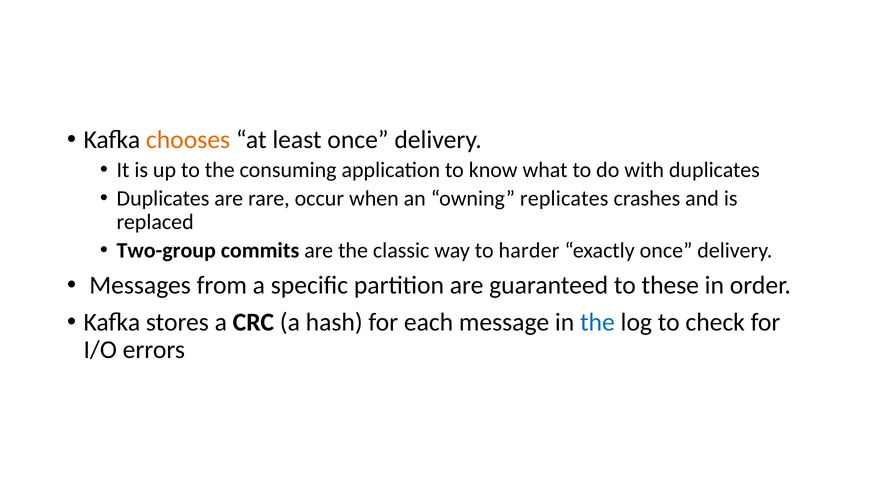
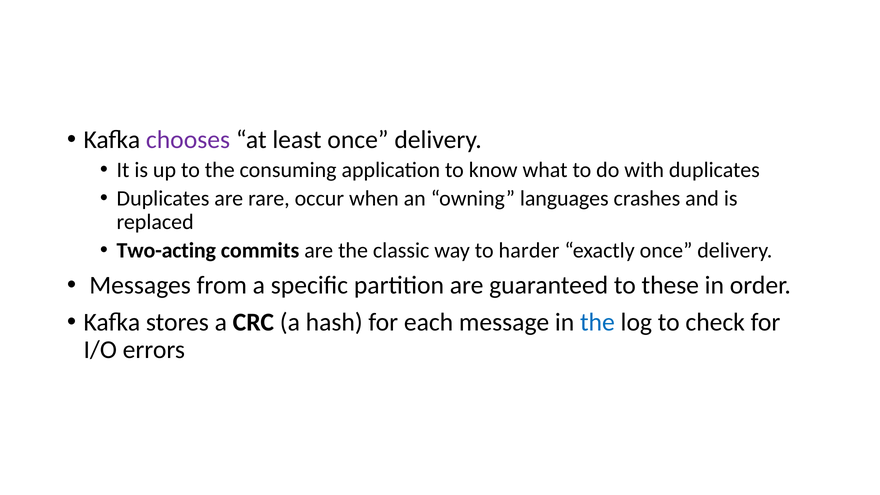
chooses colour: orange -> purple
replicates: replicates -> languages
Two-group: Two-group -> Two-acting
